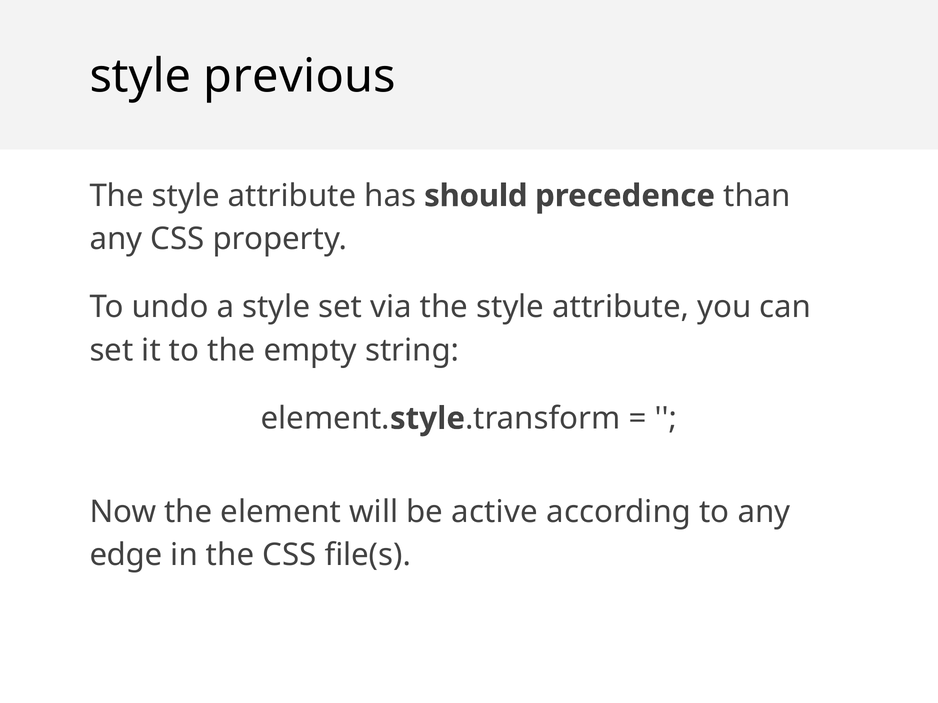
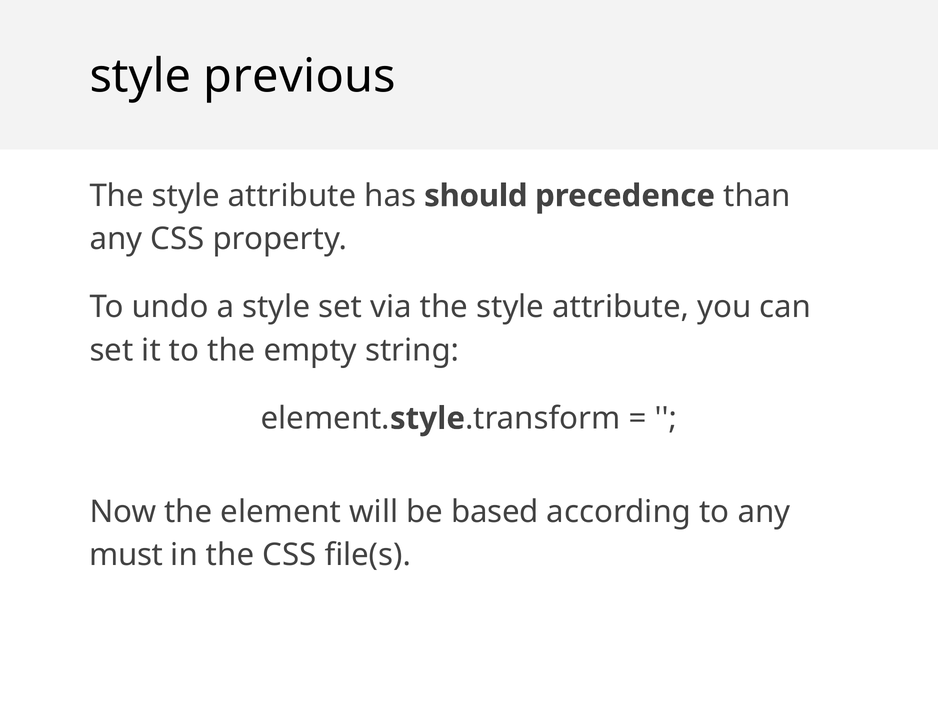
active: active -> based
edge: edge -> must
